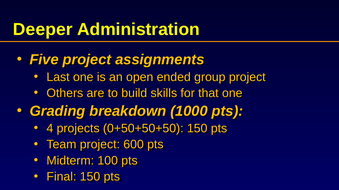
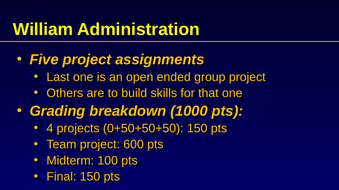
Deeper: Deeper -> William
